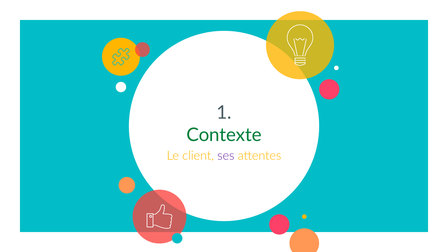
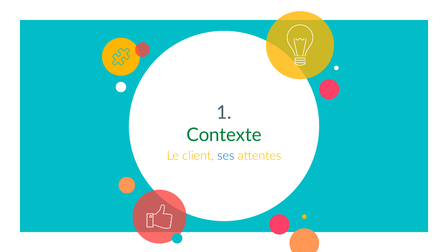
ses colour: purple -> blue
